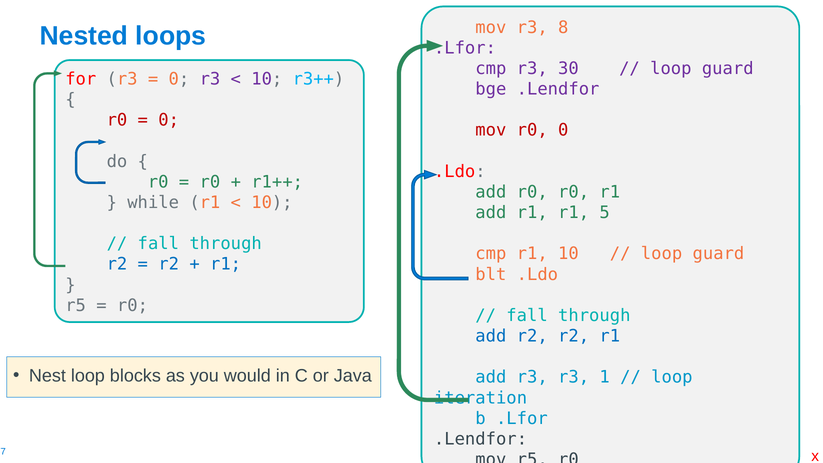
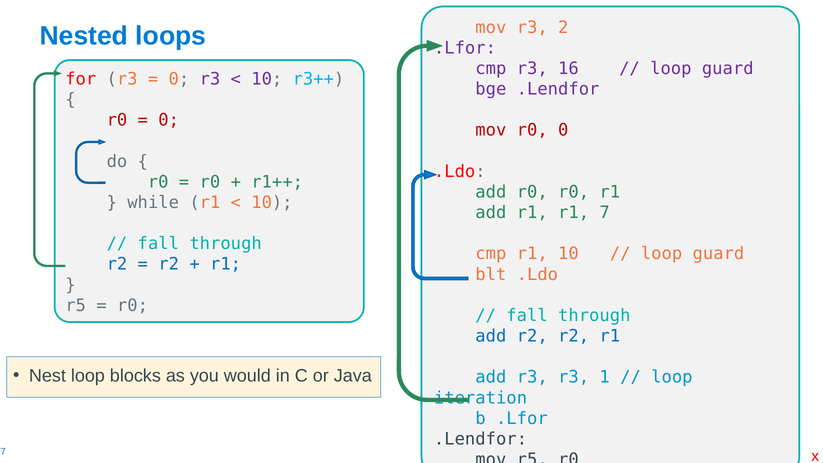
8: 8 -> 2
30: 30 -> 16
5: 5 -> 7
